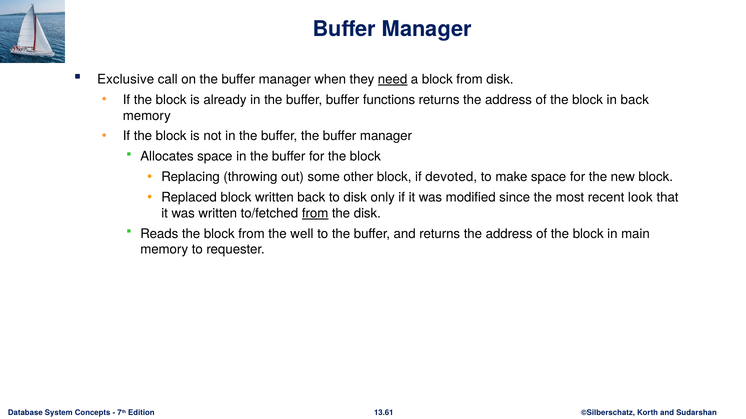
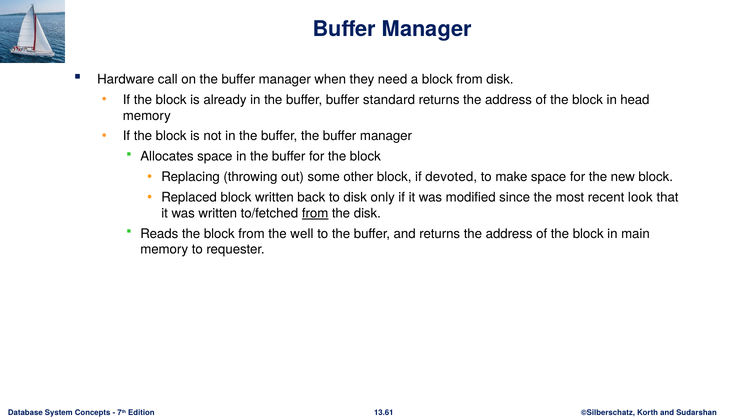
Exclusive: Exclusive -> Hardware
need underline: present -> none
functions: functions -> standard
in back: back -> head
